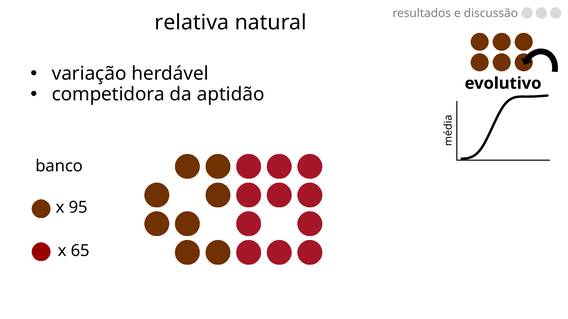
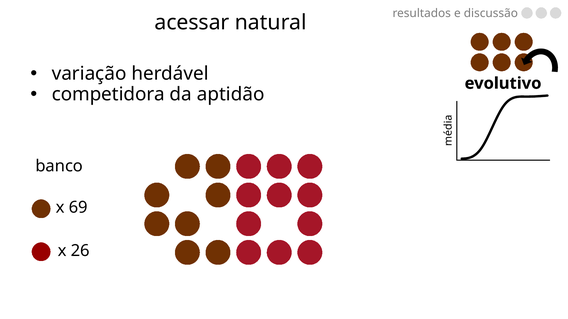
relativa: relativa -> acessar
95: 95 -> 69
65: 65 -> 26
